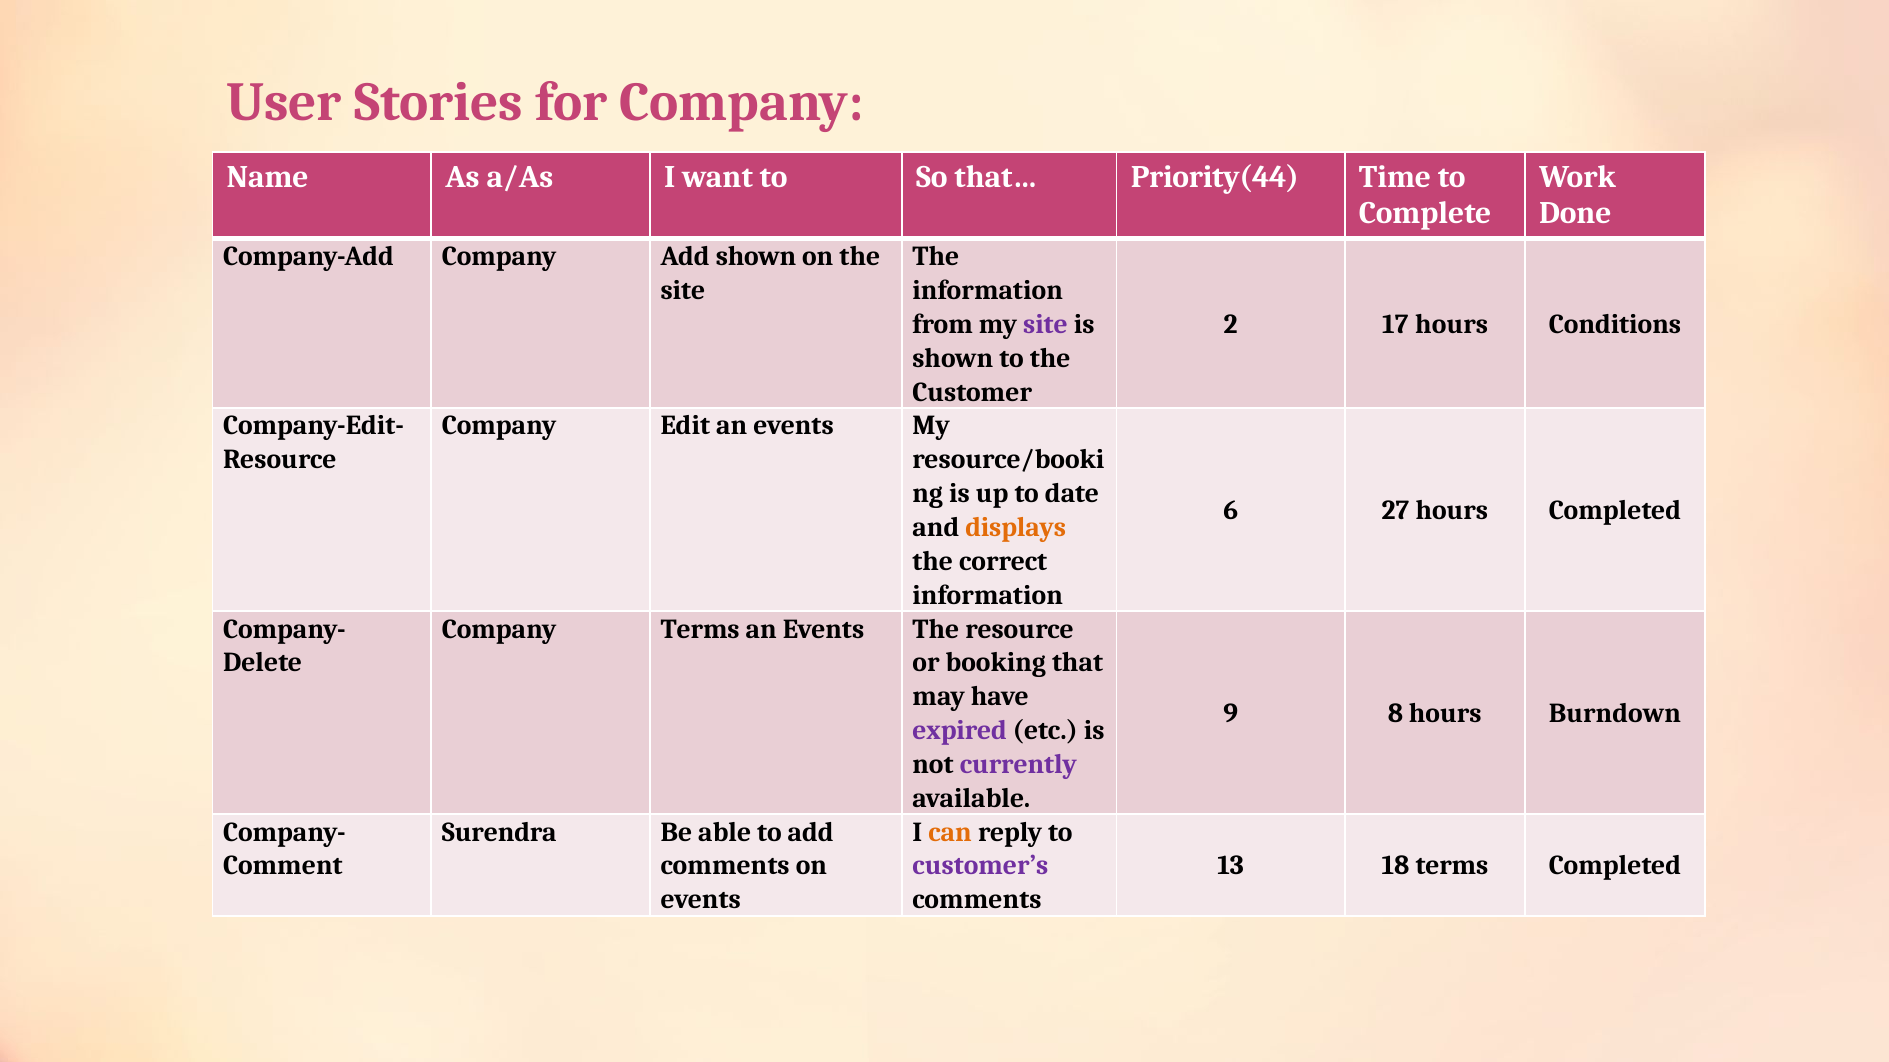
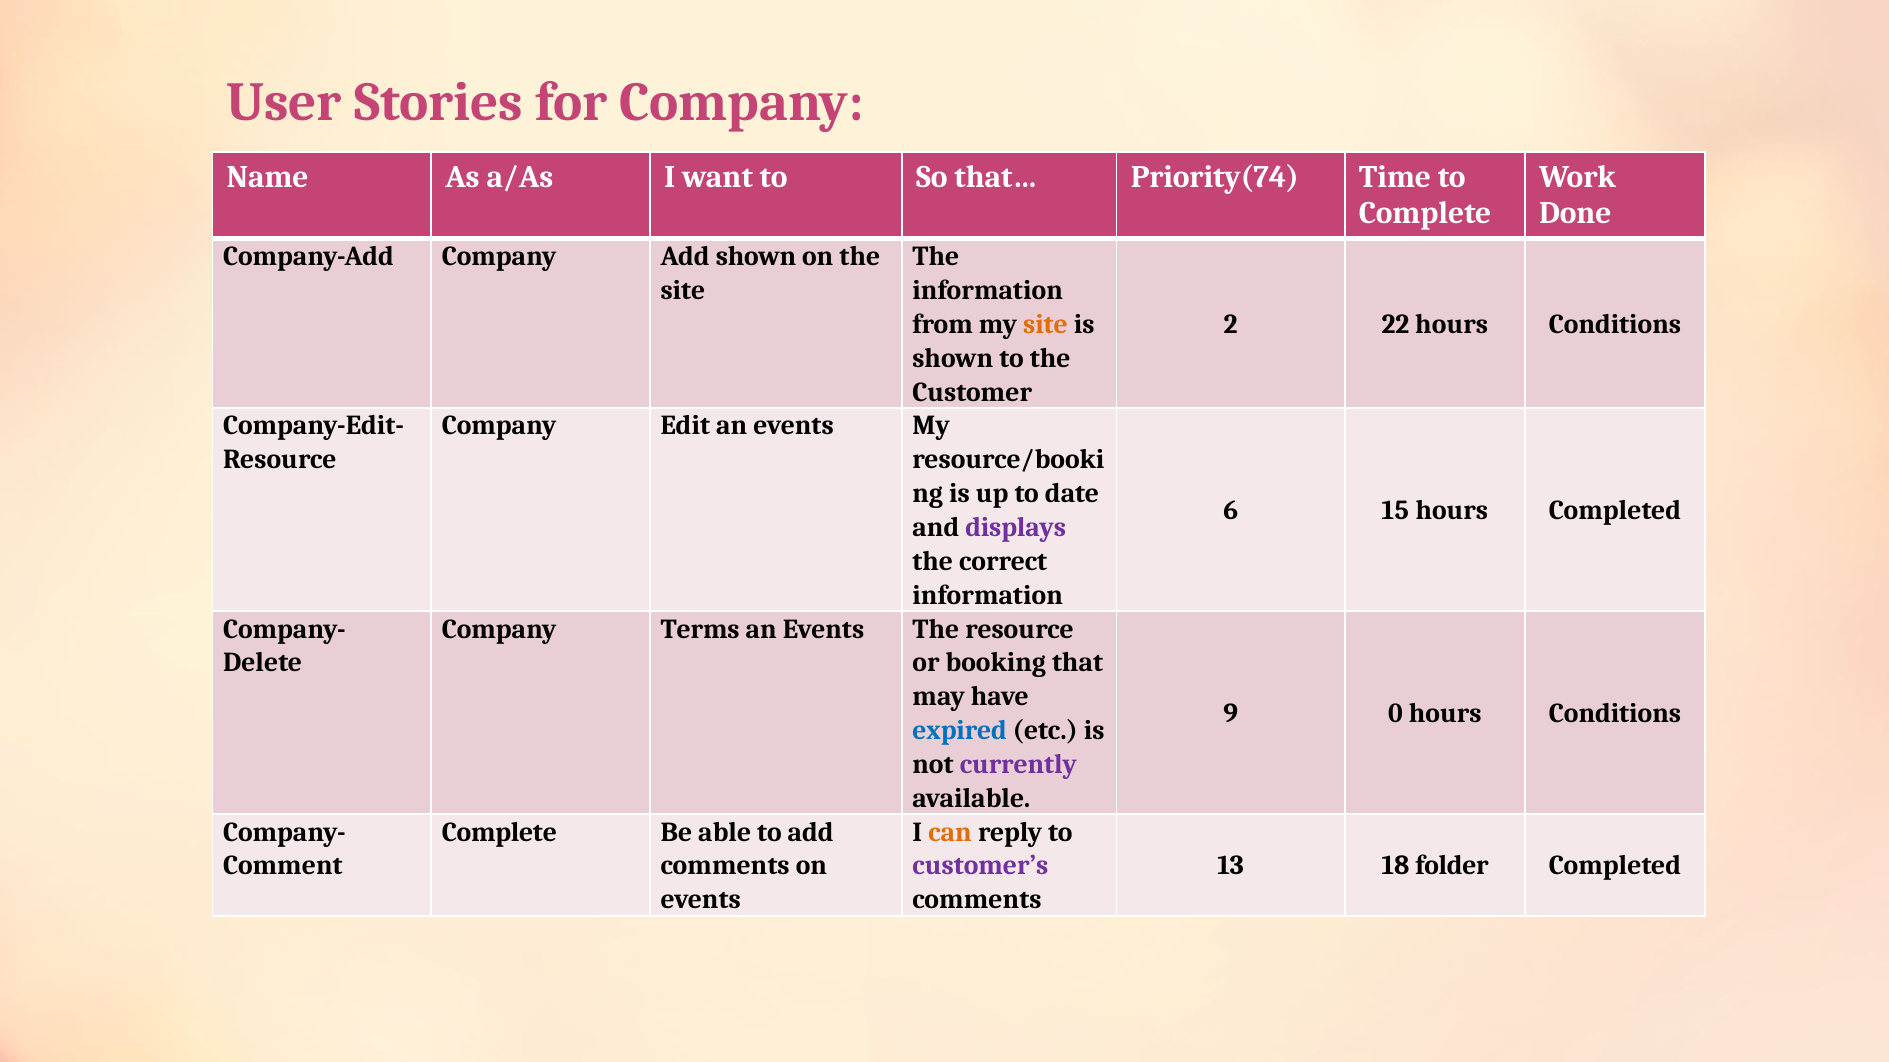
Priority(44: Priority(44 -> Priority(74
site at (1045, 324) colour: purple -> orange
17: 17 -> 22
27: 27 -> 15
displays colour: orange -> purple
8: 8 -> 0
Burndown at (1615, 714): Burndown -> Conditions
expired colour: purple -> blue
Surendra at (499, 832): Surendra -> Complete
18 terms: terms -> folder
